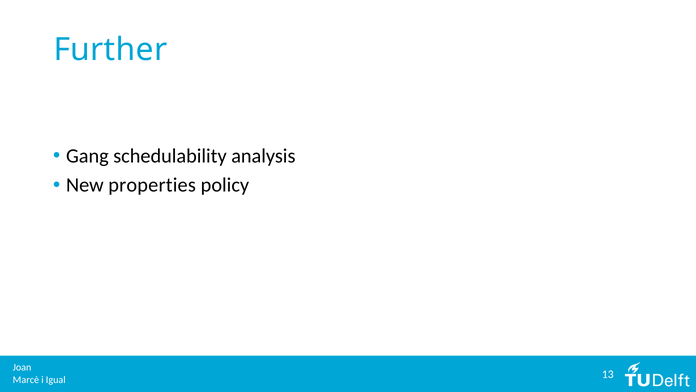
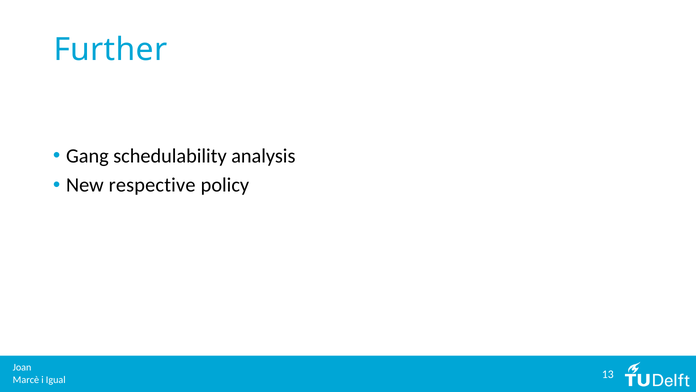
properties: properties -> respective
